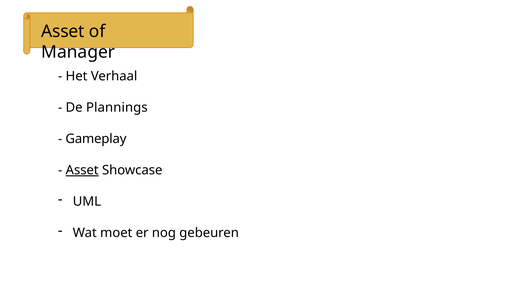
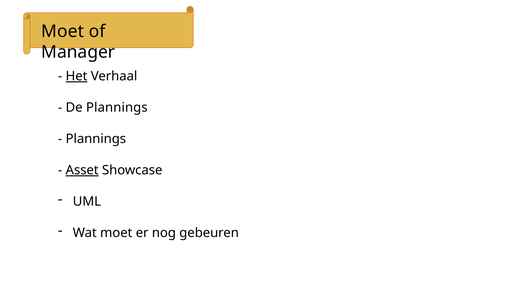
Asset at (63, 31): Asset -> Moet
Het underline: none -> present
Gameplay at (96, 139): Gameplay -> Plannings
